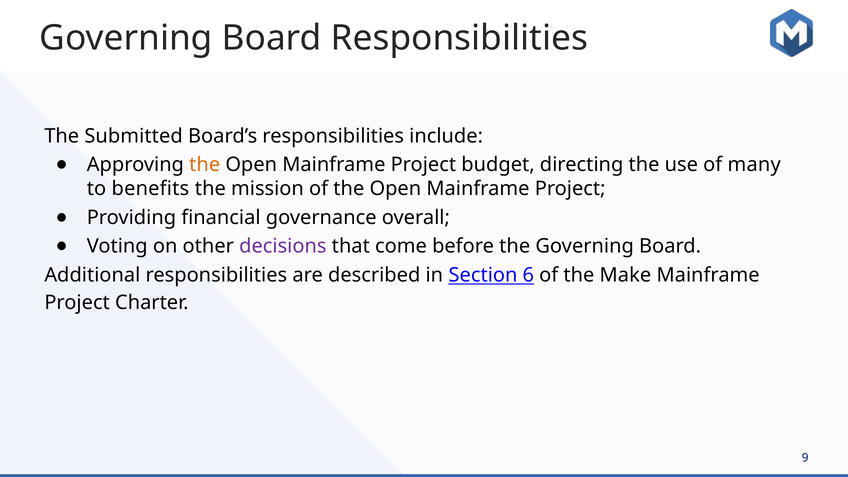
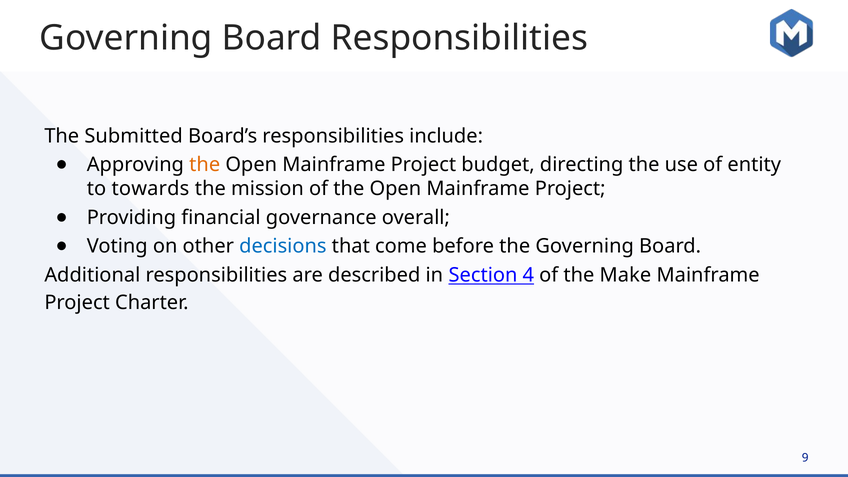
many: many -> entity
benefits: benefits -> towards
decisions colour: purple -> blue
6: 6 -> 4
